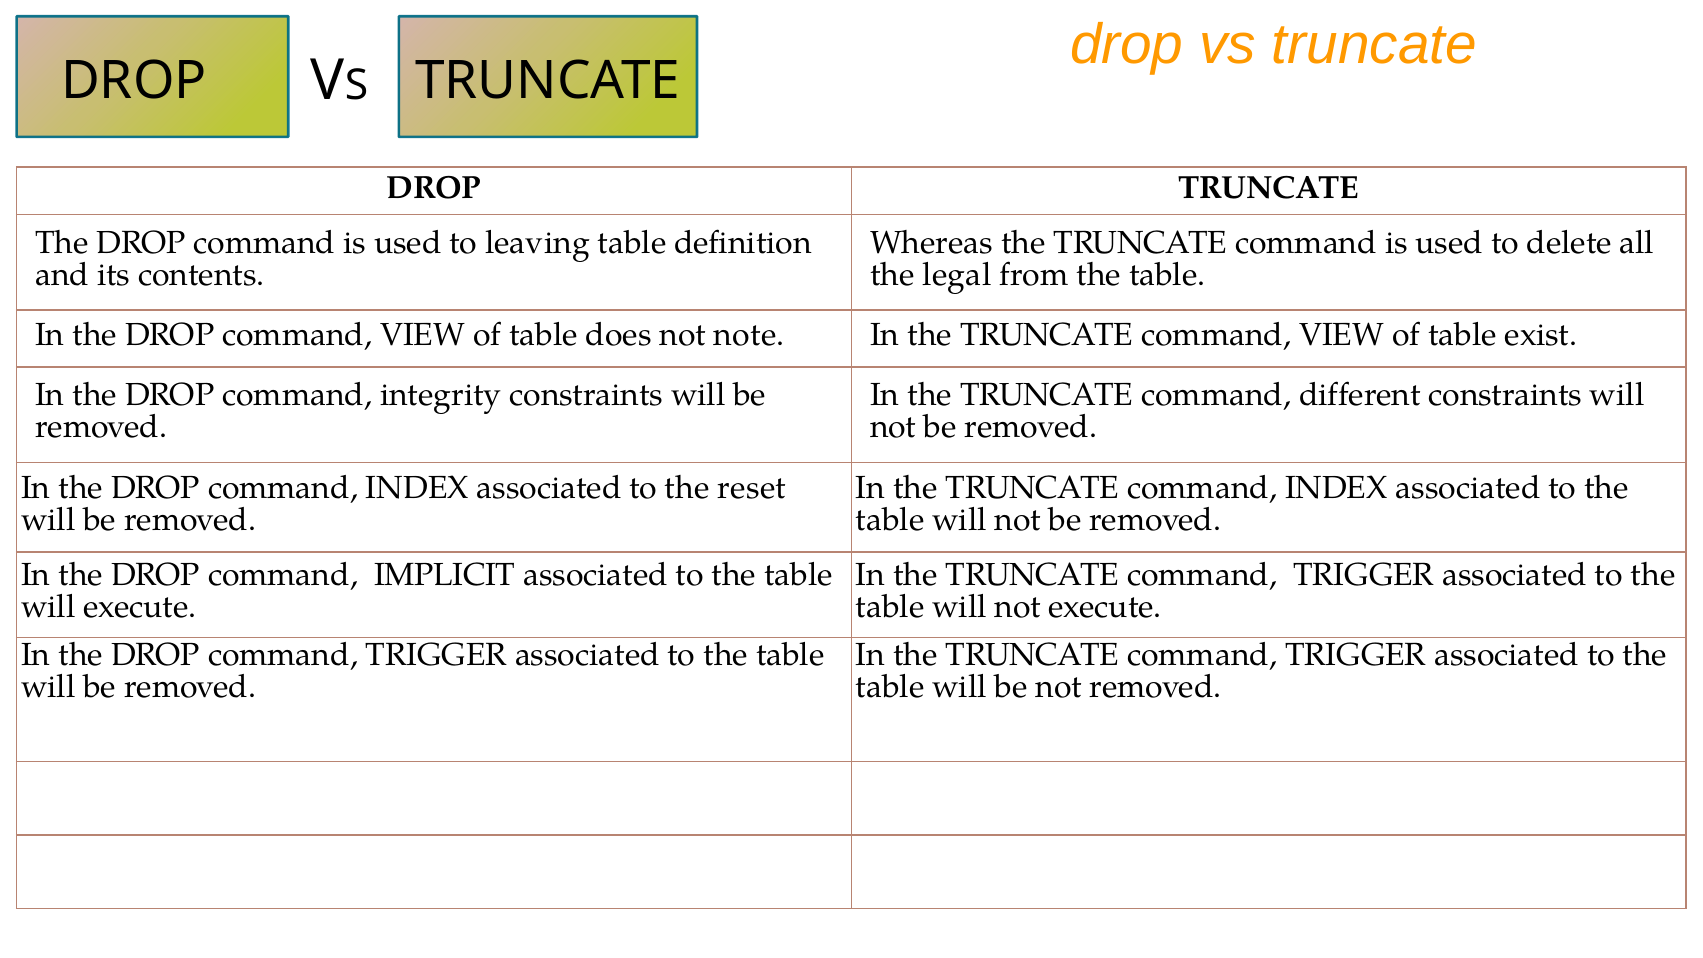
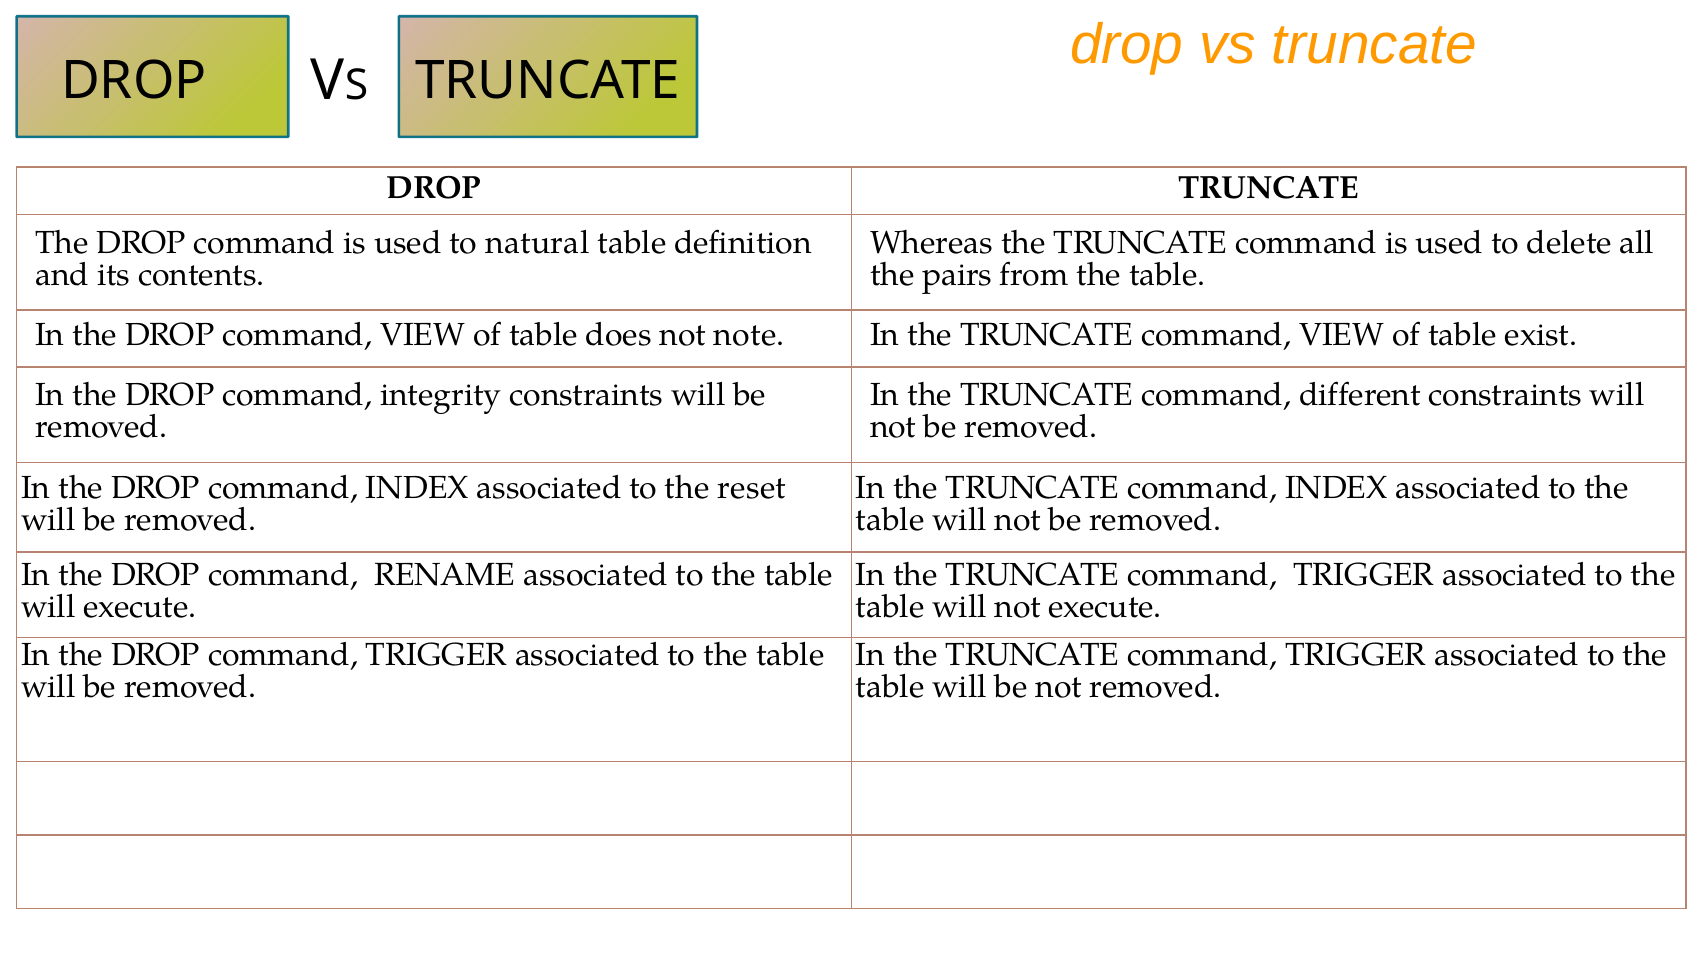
leaving: leaving -> natural
legal: legal -> pairs
IMPLICIT: IMPLICIT -> RENAME
